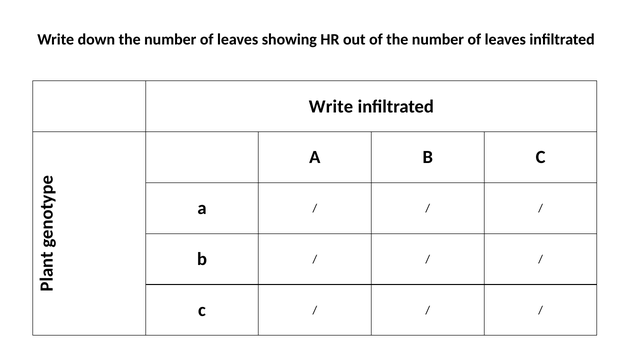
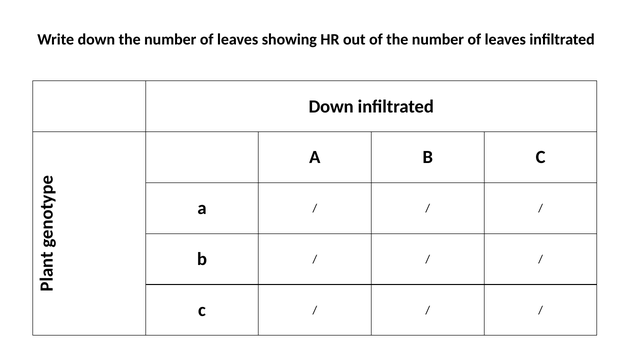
Write at (331, 107): Write -> Down
